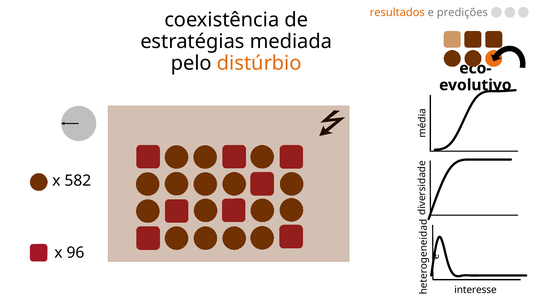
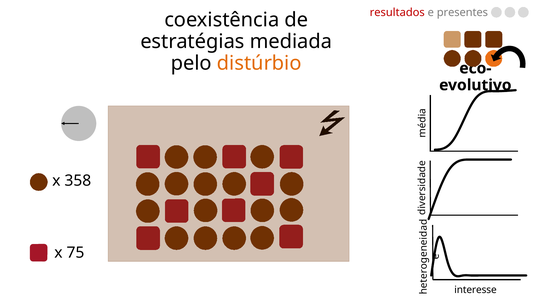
resultados colour: orange -> red
predições: predições -> presentes
582: 582 -> 358
96: 96 -> 75
